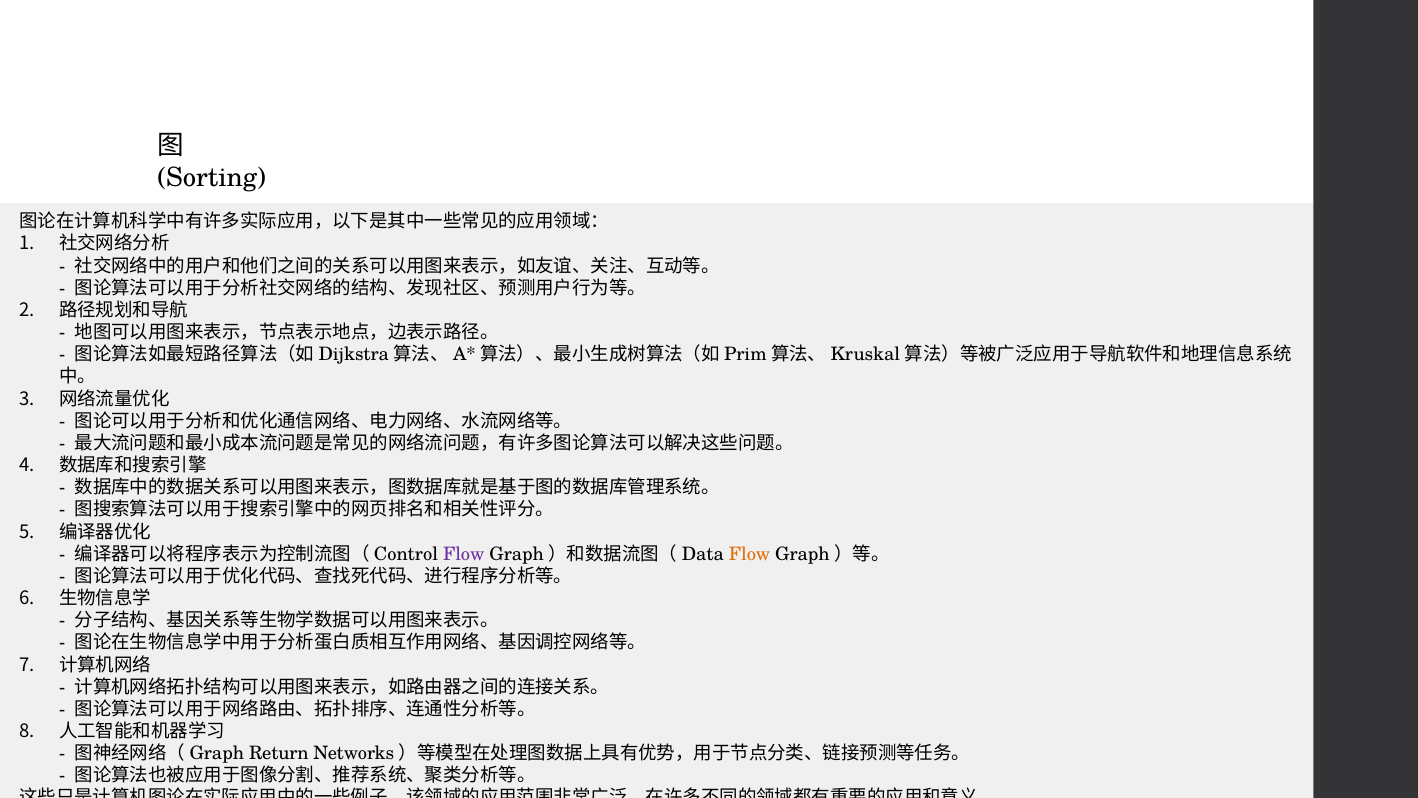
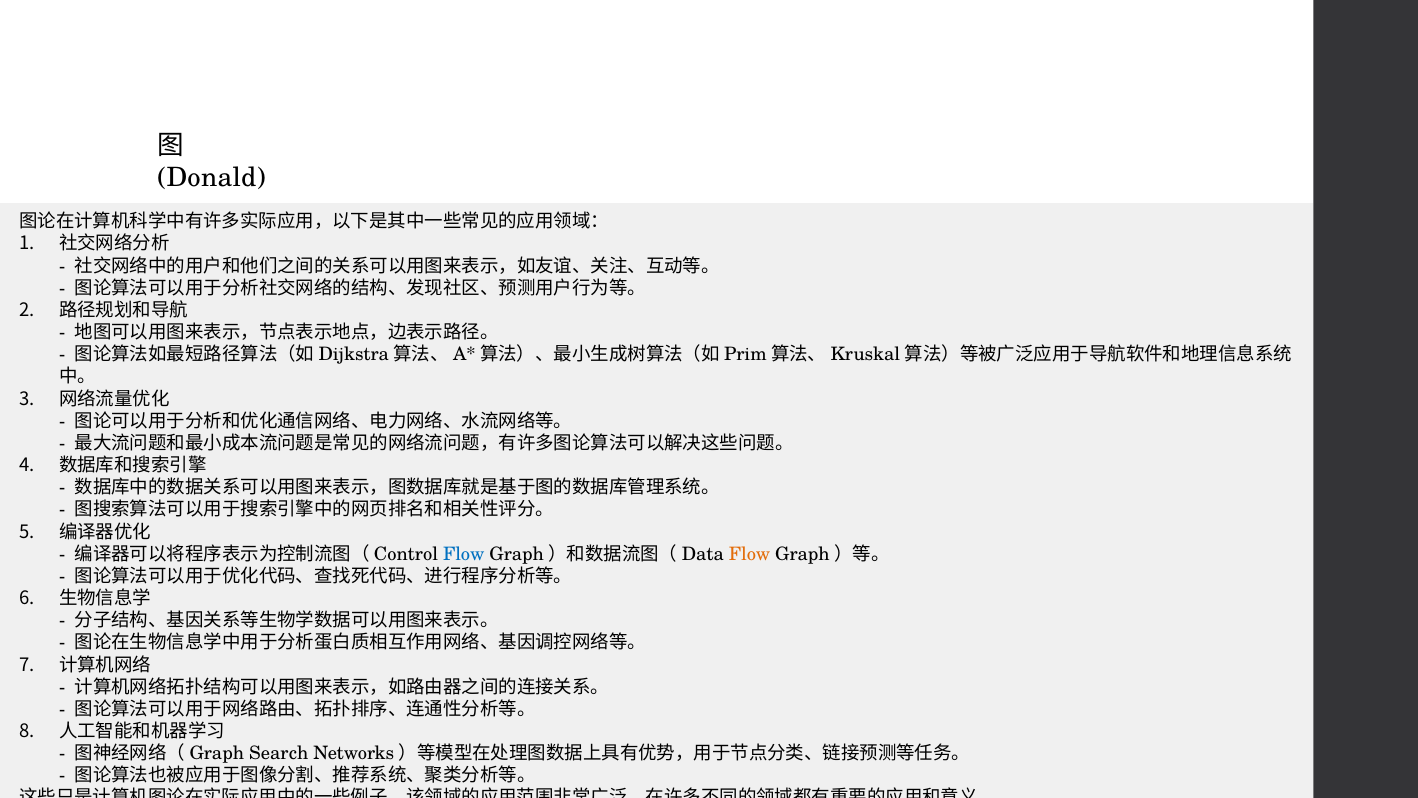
Sorting: Sorting -> Donald
Flow at (464, 554) colour: purple -> blue
Return: Return -> Search
